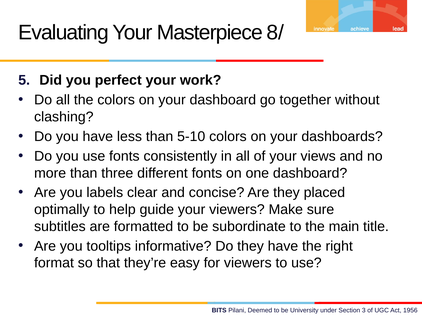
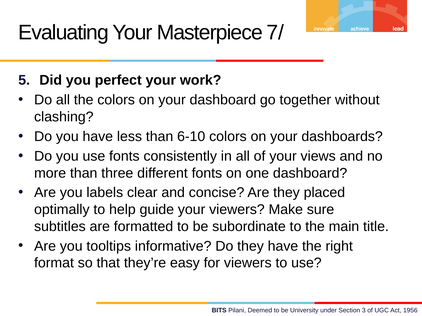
8/: 8/ -> 7/
5-10: 5-10 -> 6-10
